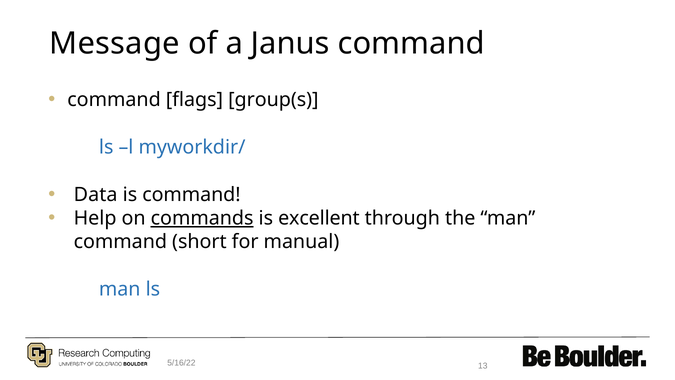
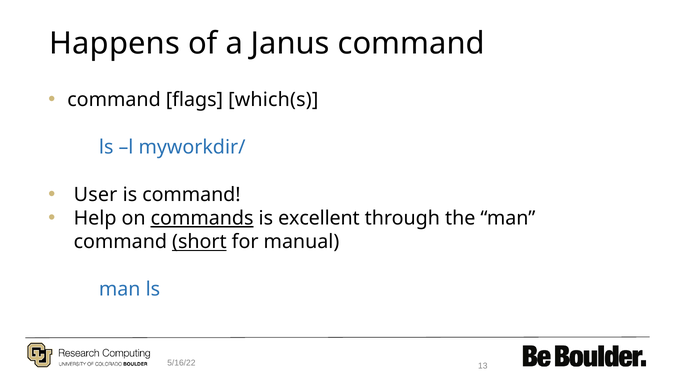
Message: Message -> Happens
group(s: group(s -> which(s
Data: Data -> User
short underline: none -> present
